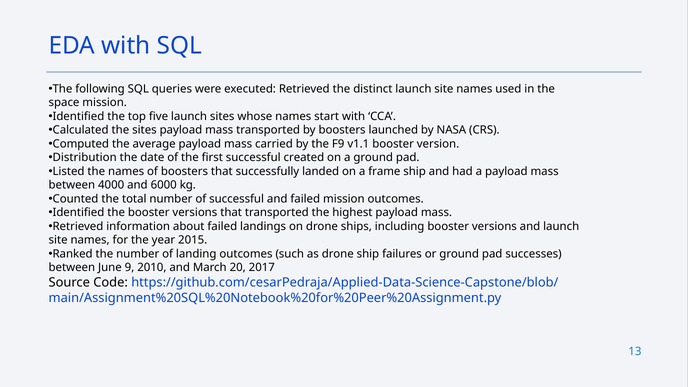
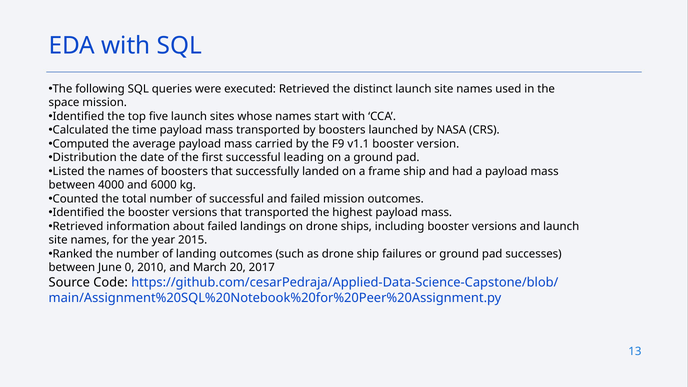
the sites: sites -> time
created: created -> leading
9: 9 -> 0
